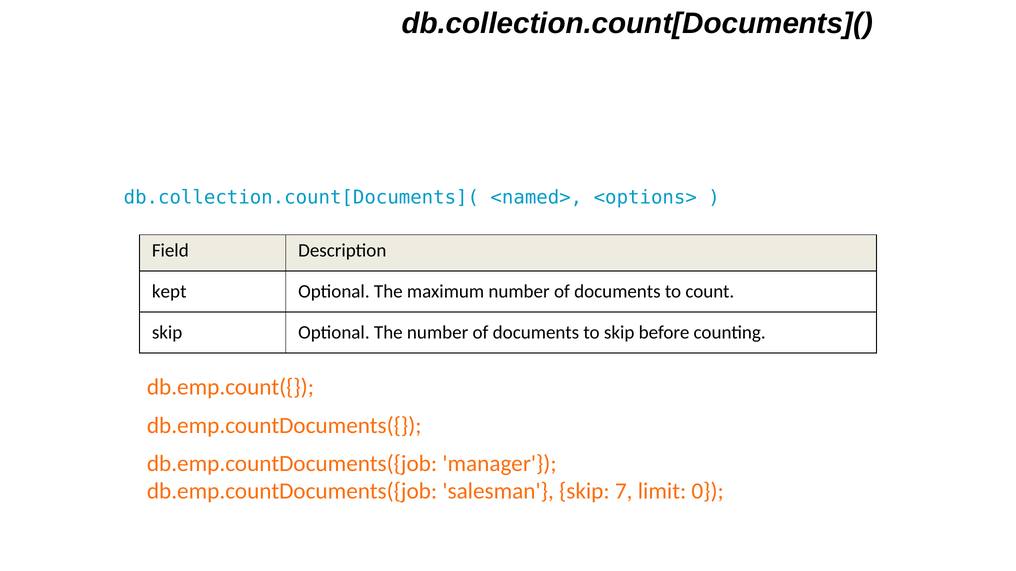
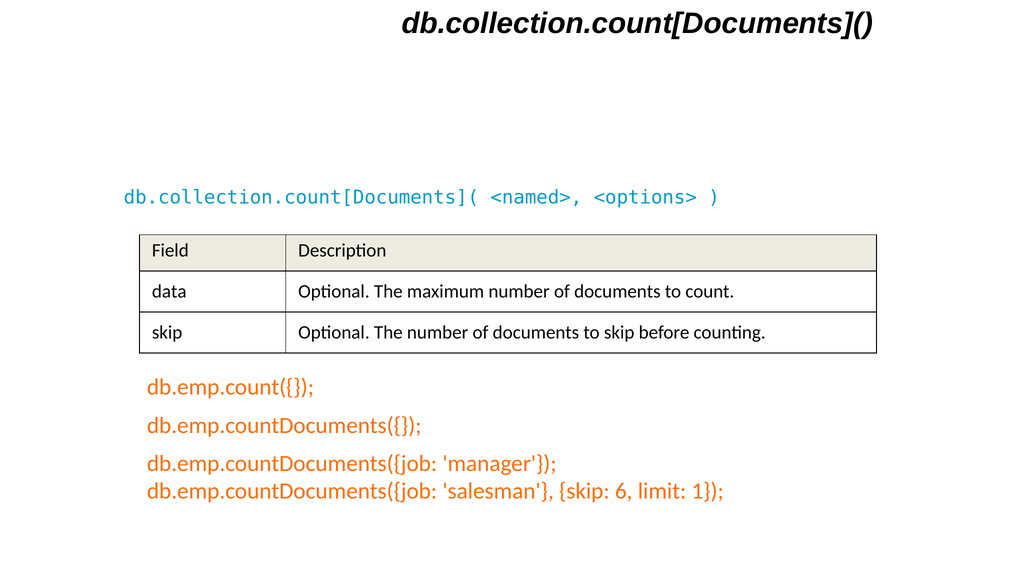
kept: kept -> data
7: 7 -> 6
0: 0 -> 1
